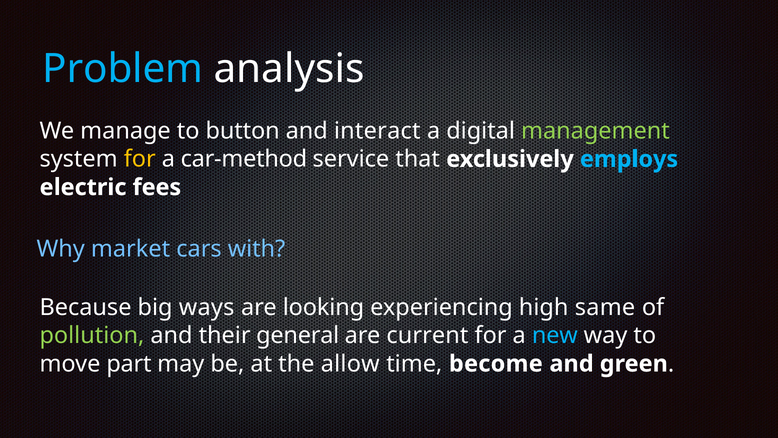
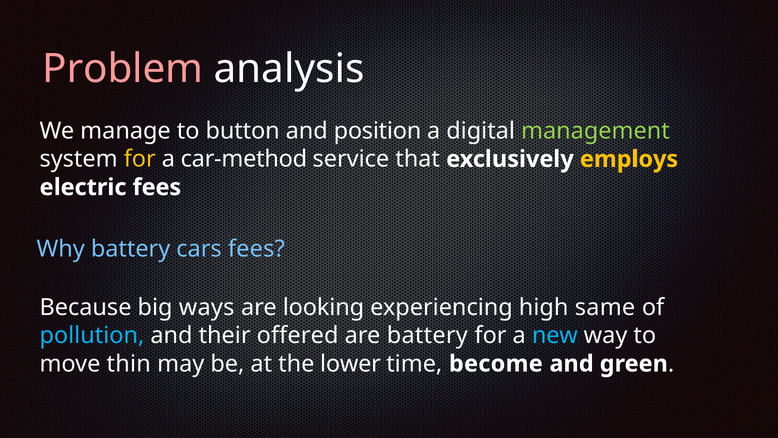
Problem colour: light blue -> pink
interact: interact -> position
employs colour: light blue -> yellow
Why market: market -> battery
cars with: with -> fees
pollution colour: light green -> light blue
general: general -> offered
are current: current -> battery
part: part -> thin
allow: allow -> lower
